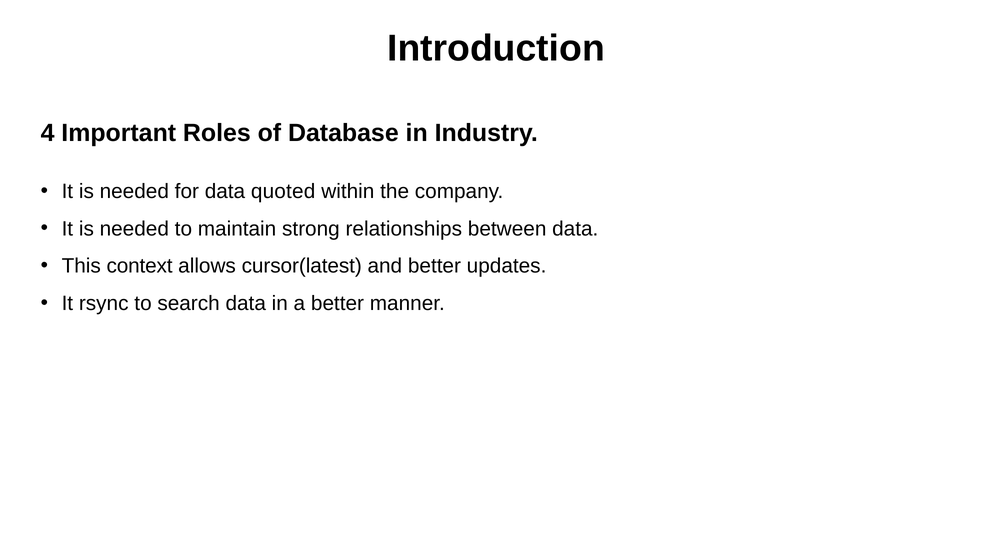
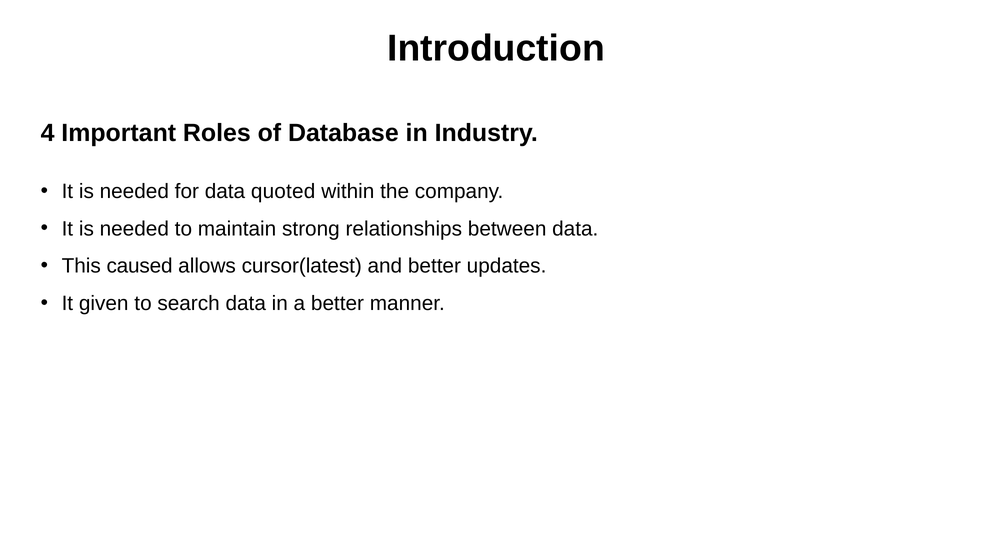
context: context -> caused
rsync: rsync -> given
